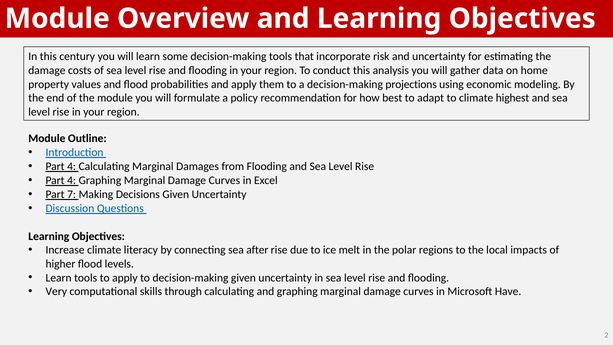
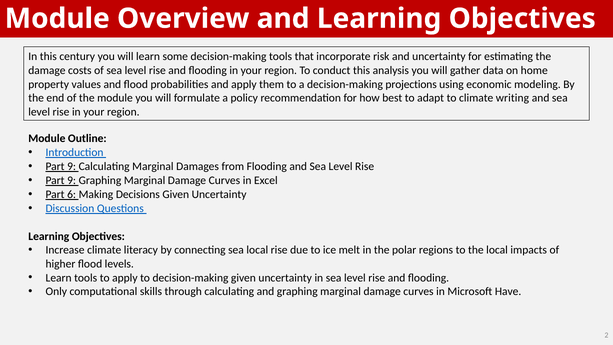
highest: highest -> writing
4 at (72, 166): 4 -> 9
4 at (72, 180): 4 -> 9
7: 7 -> 6
sea after: after -> local
Very: Very -> Only
